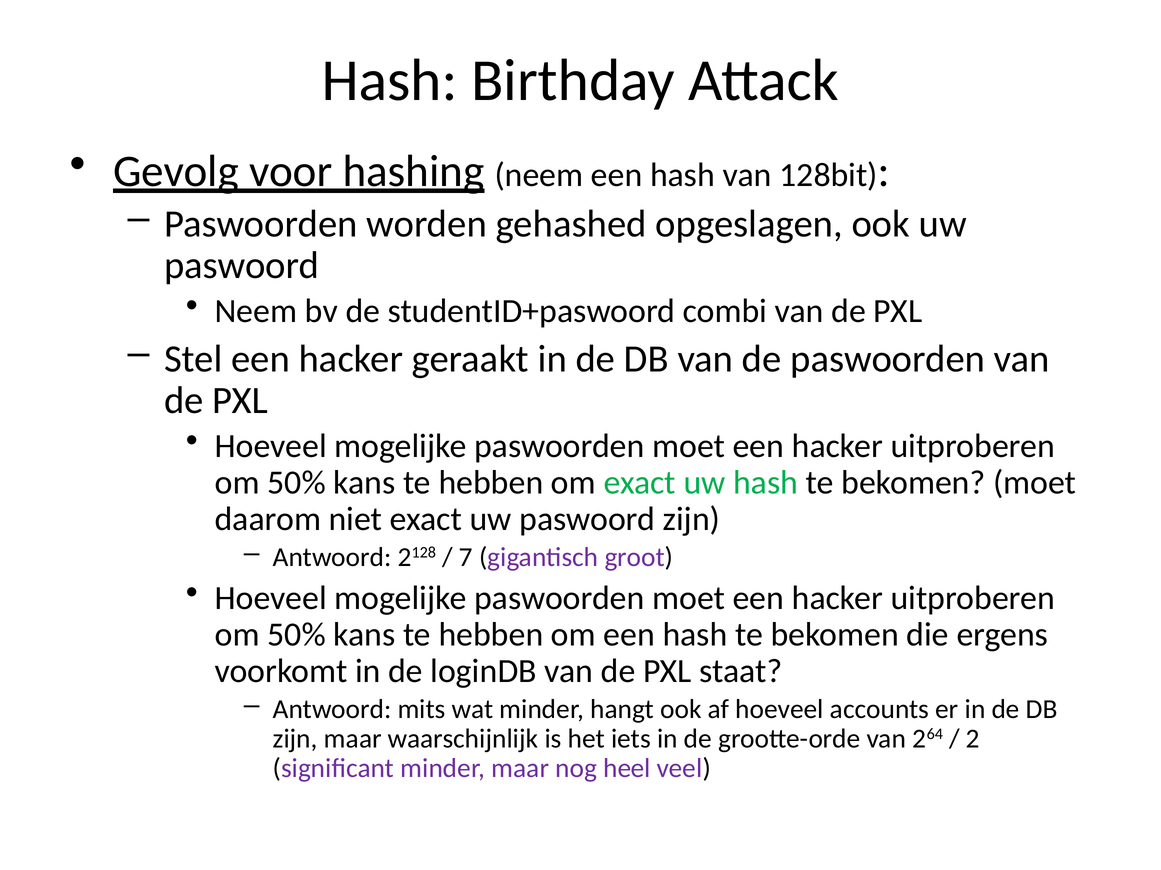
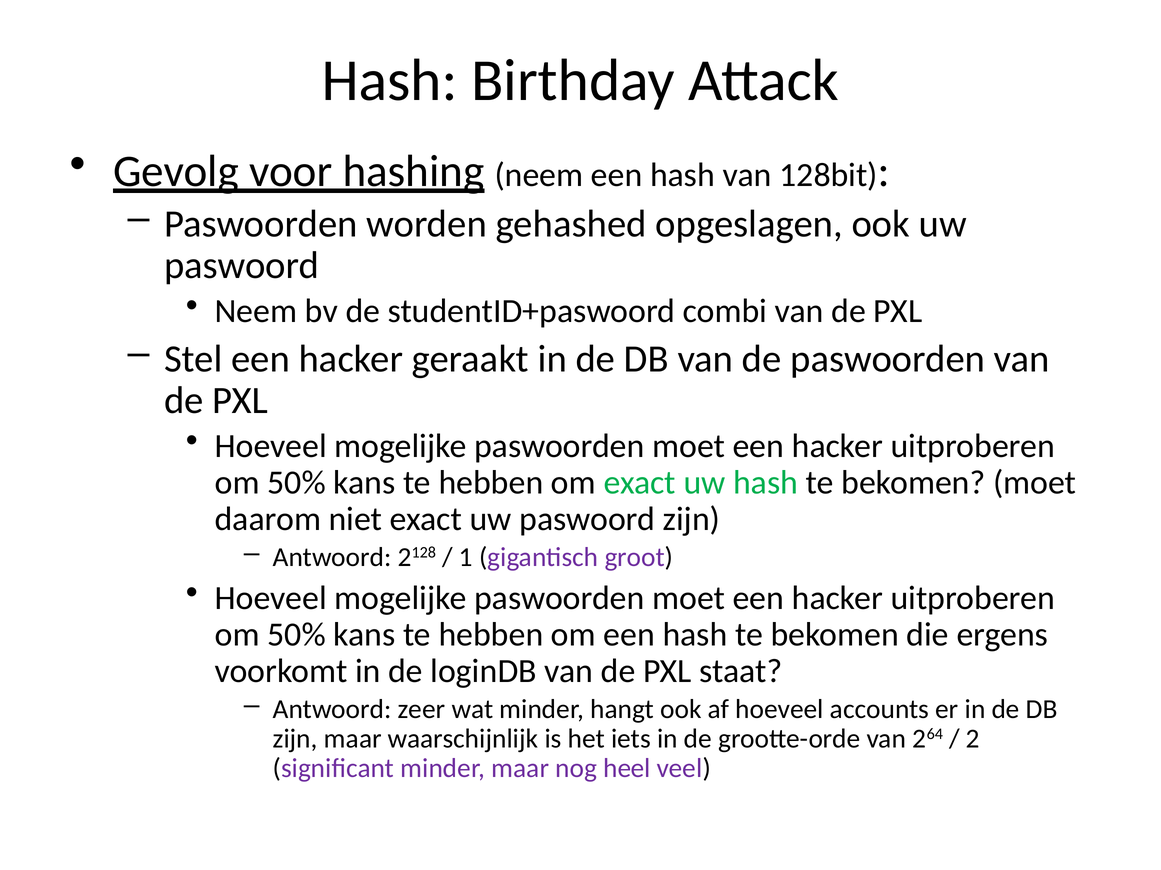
7: 7 -> 1
mits: mits -> zeer
